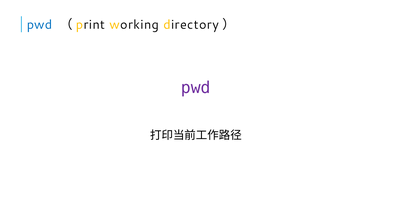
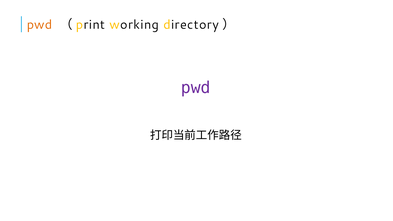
pwd at (39, 25) colour: blue -> orange
